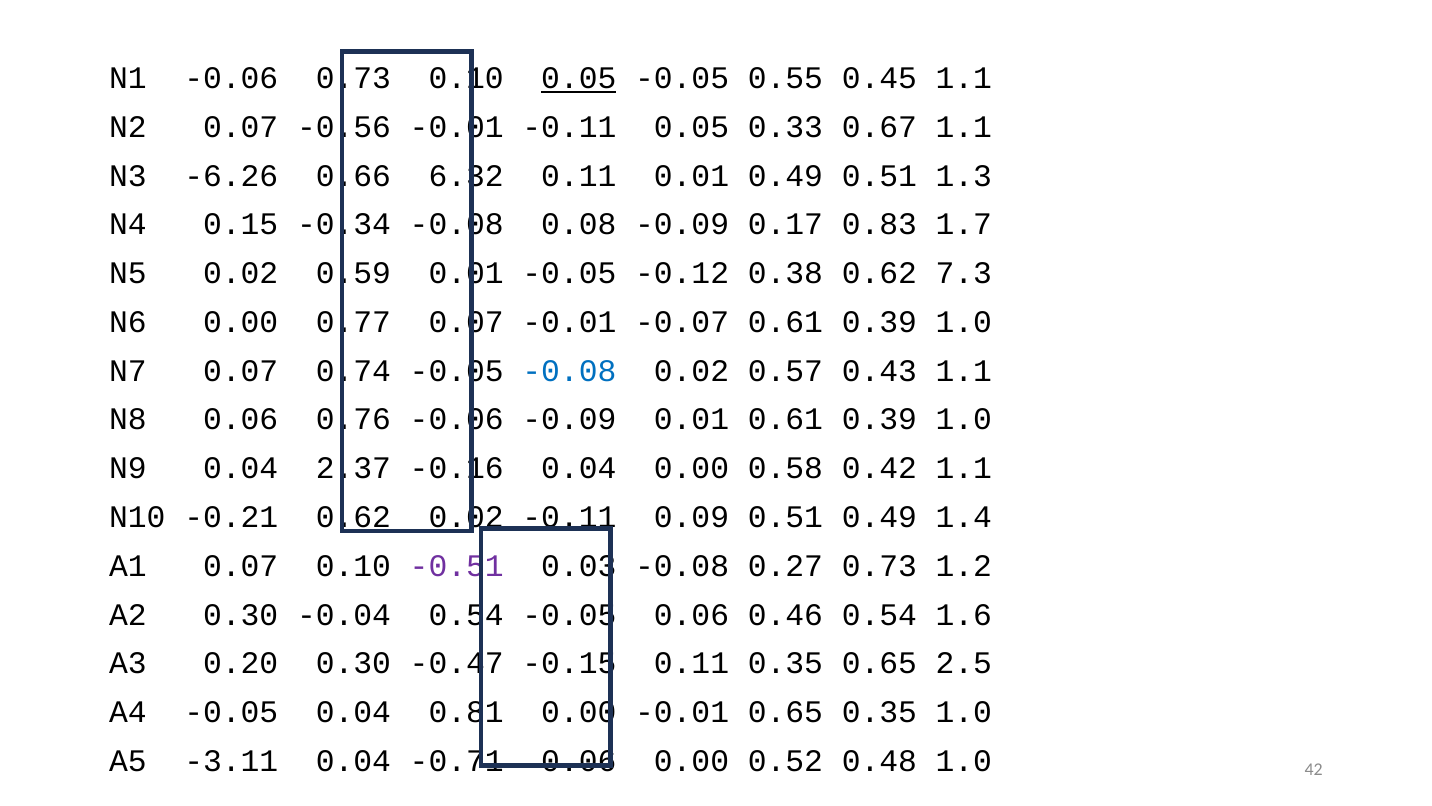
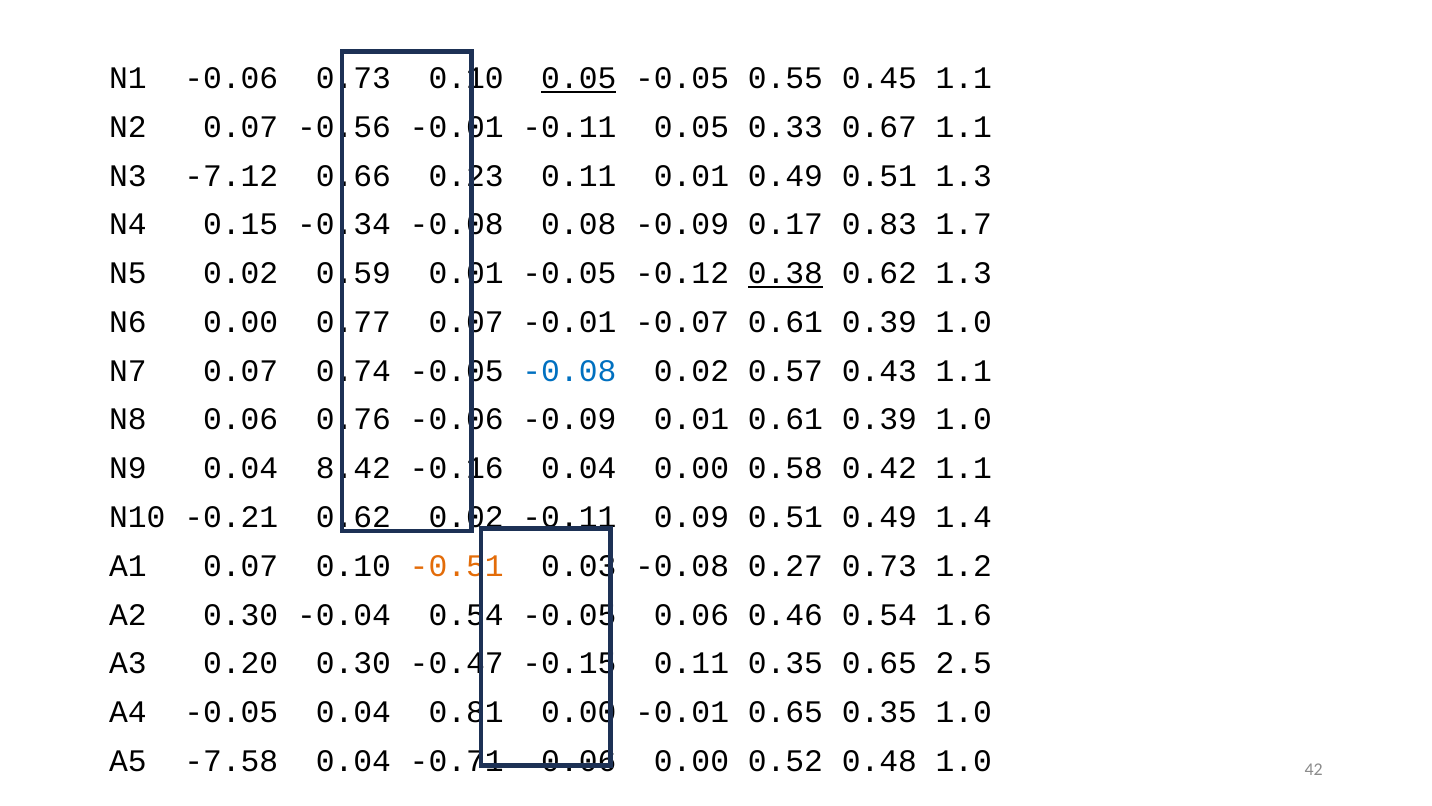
-6.26: -6.26 -> -7.12
6.32: 6.32 -> 0.23
0.38 underline: none -> present
0.62 7.3: 7.3 -> 1.3
2.37: 2.37 -> 8.42
-0.51 colour: purple -> orange
-3.11: -3.11 -> -7.58
